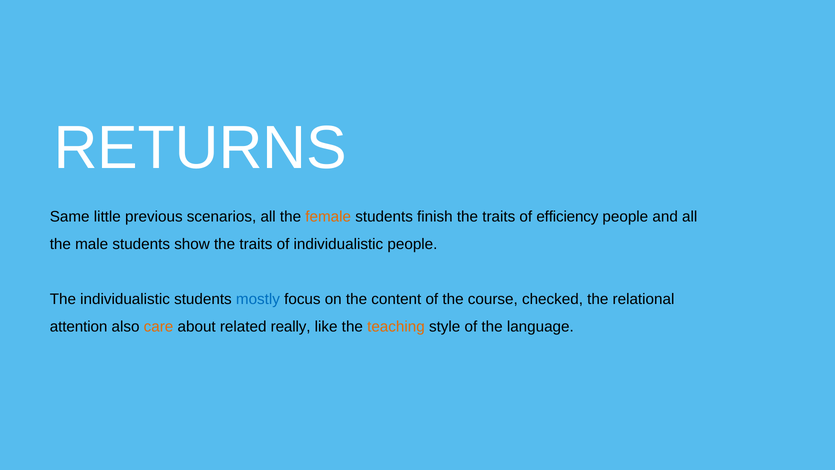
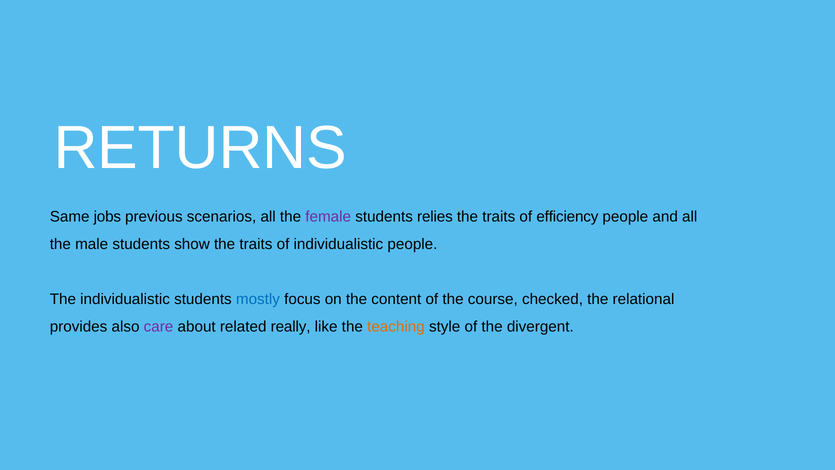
little: little -> jobs
female colour: orange -> purple
finish: finish -> relies
attention: attention -> provides
care colour: orange -> purple
language: language -> divergent
